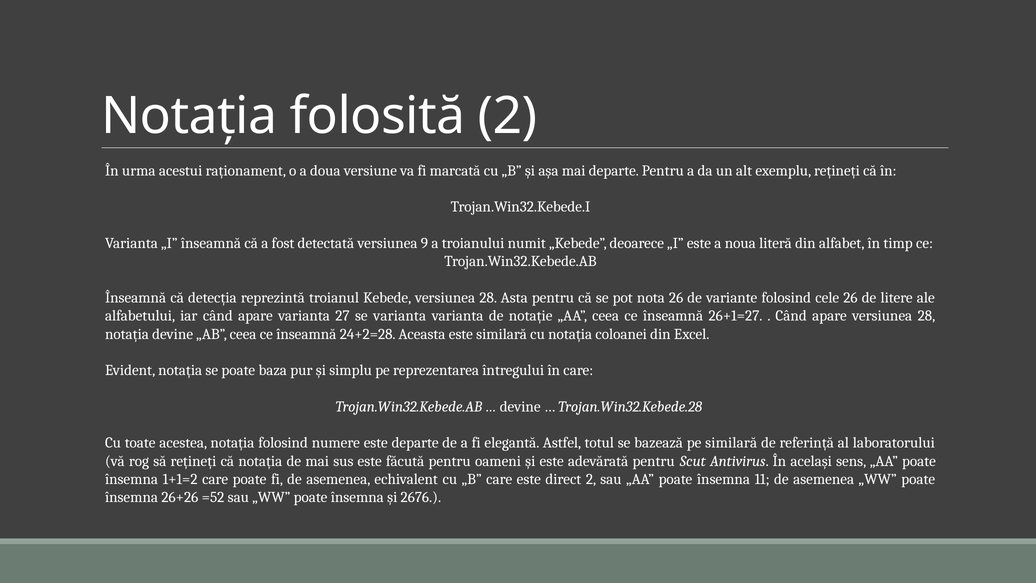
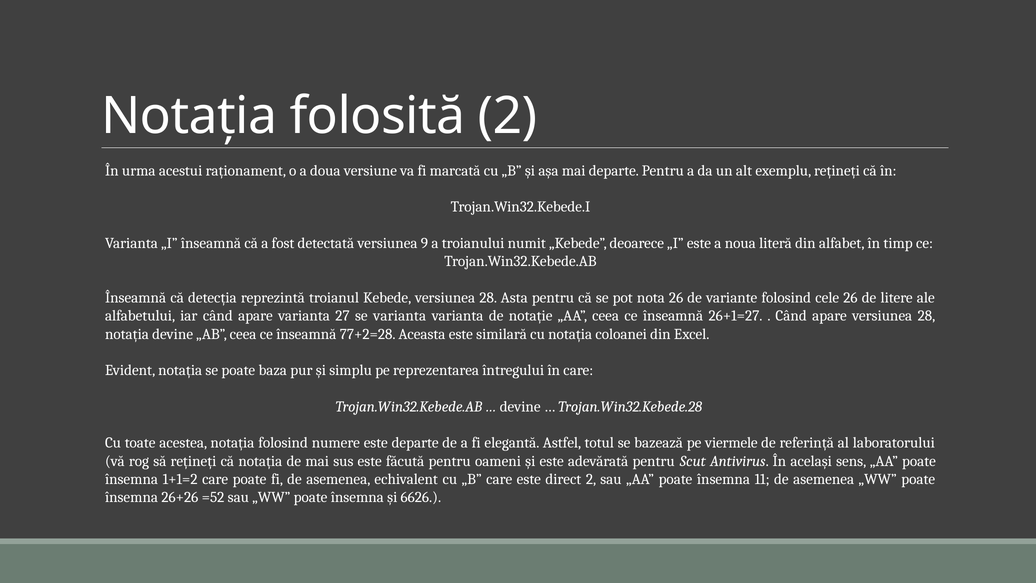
24+2=28: 24+2=28 -> 77+2=28
pe similară: similară -> viermele
2676: 2676 -> 6626
